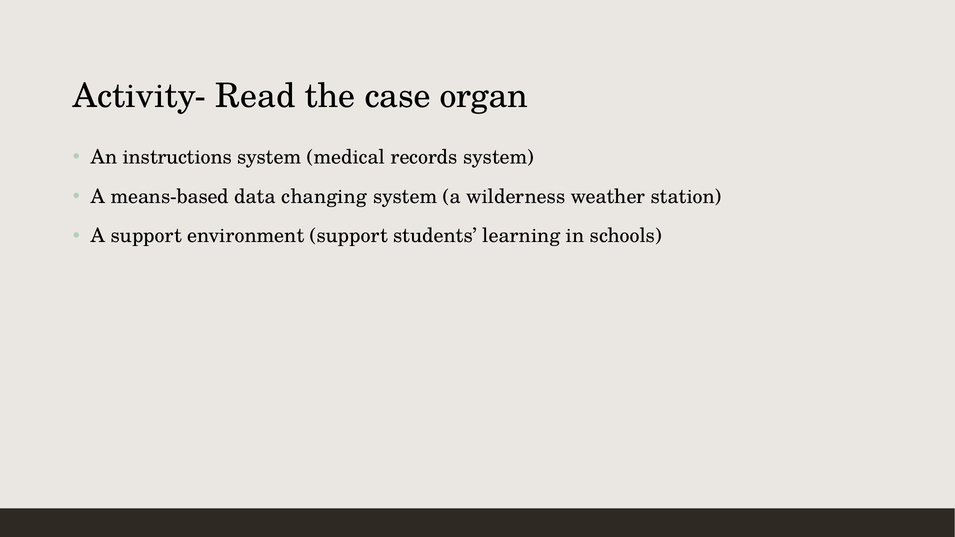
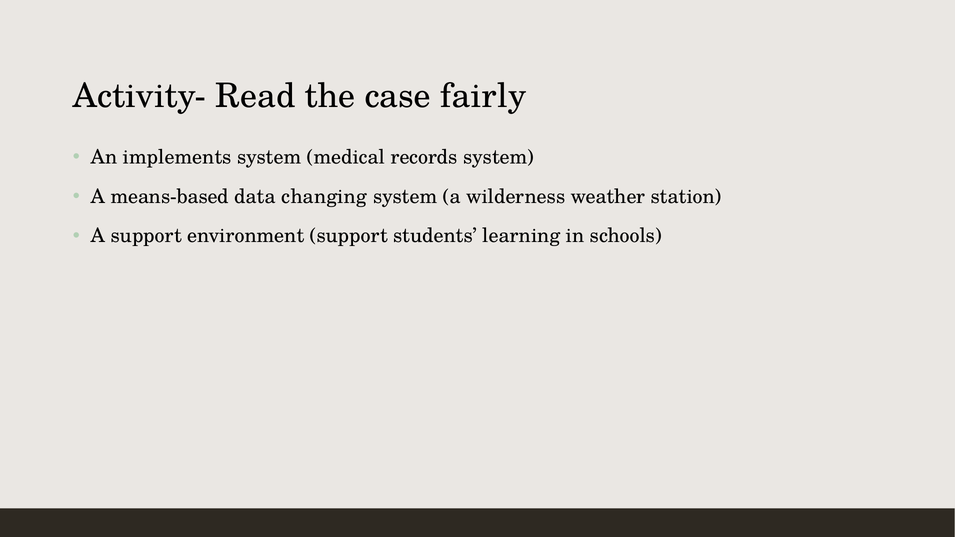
organ: organ -> fairly
instructions: instructions -> implements
